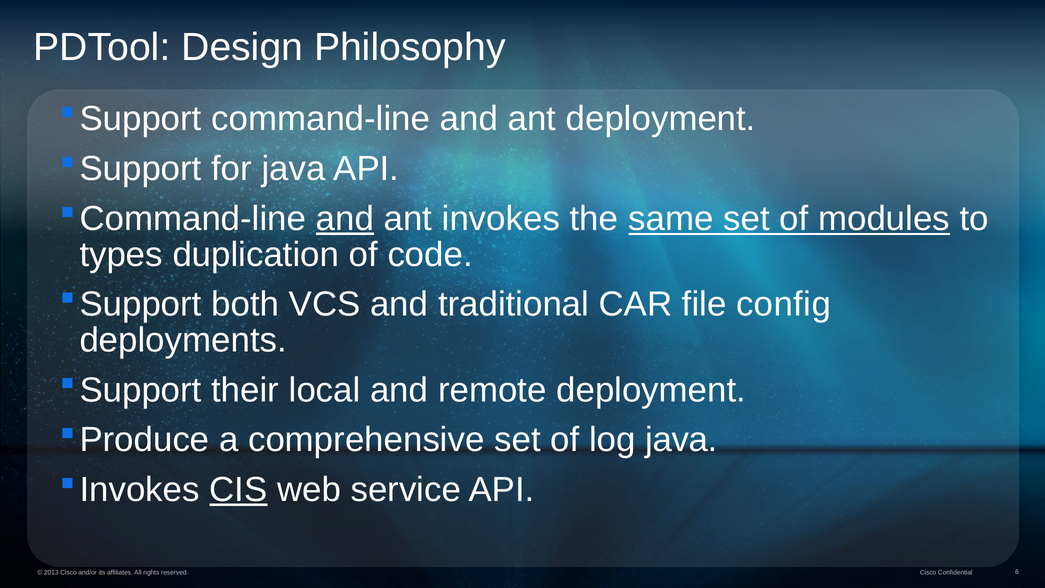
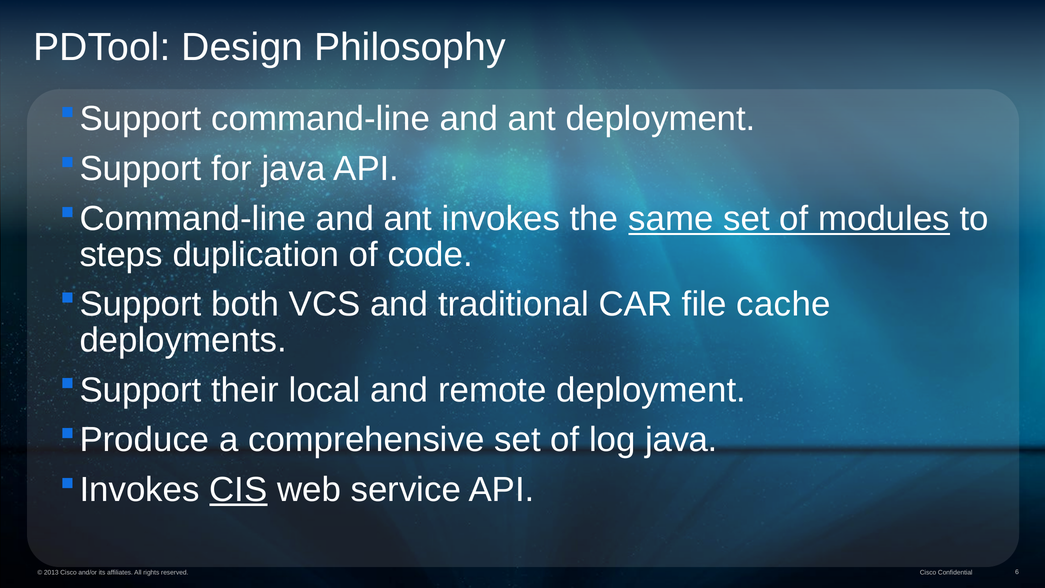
and at (345, 219) underline: present -> none
types: types -> steps
config: config -> cache
